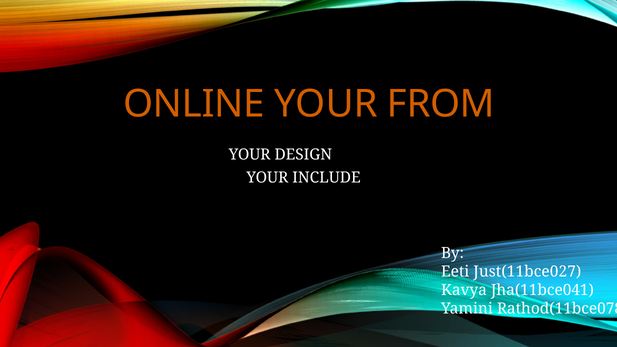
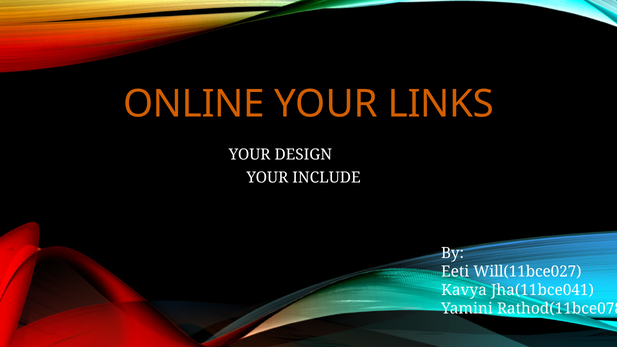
FROM: FROM -> LINKS
Just(11bce027: Just(11bce027 -> Will(11bce027
